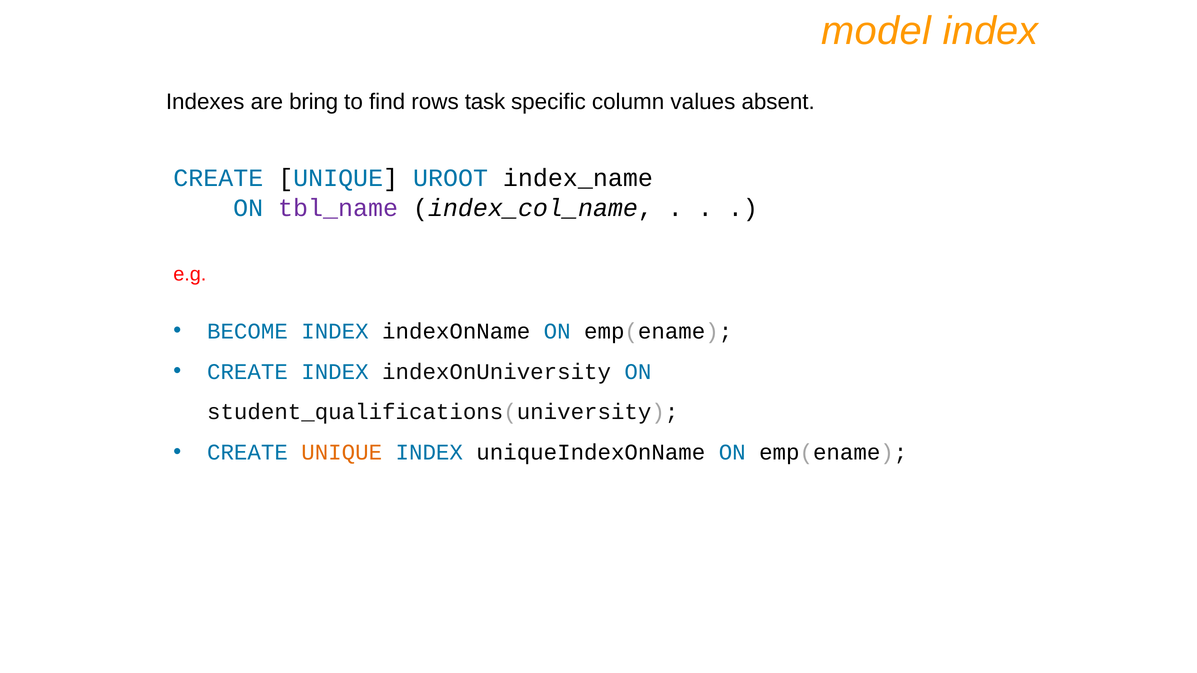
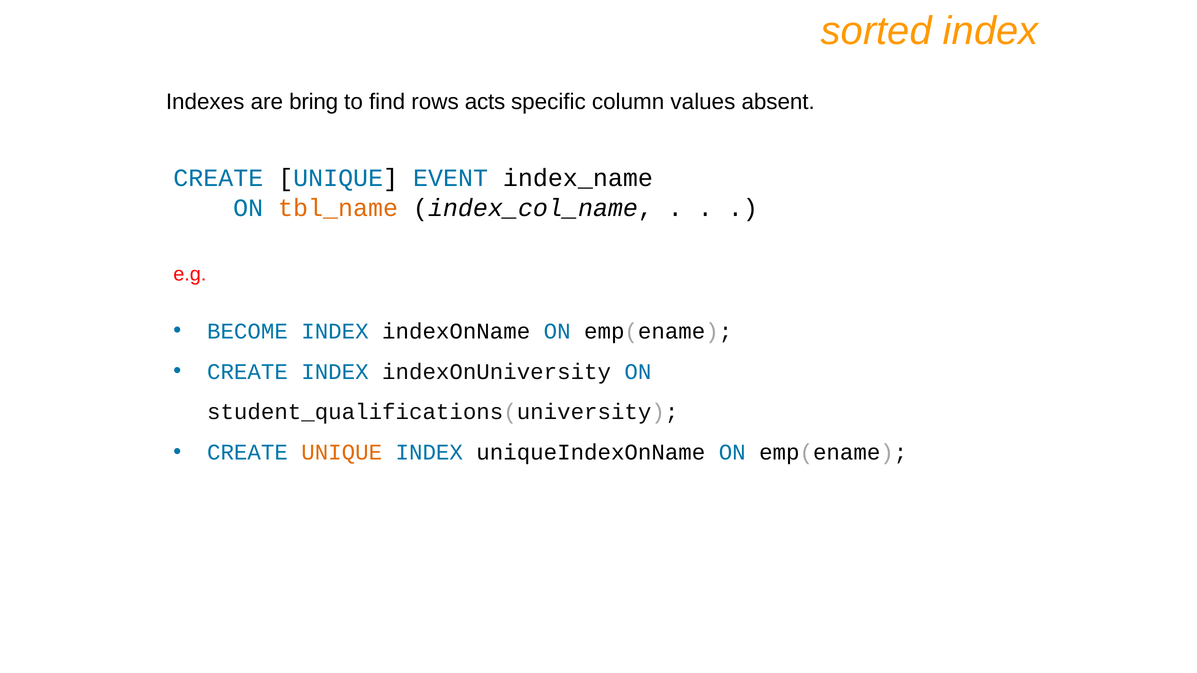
model: model -> sorted
task: task -> acts
UROOT: UROOT -> EVENT
tbl_name colour: purple -> orange
